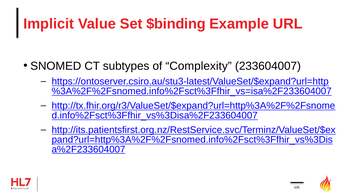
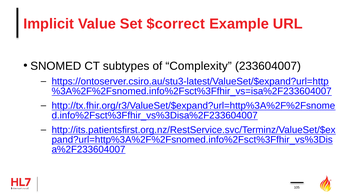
$binding: $binding -> $correct
